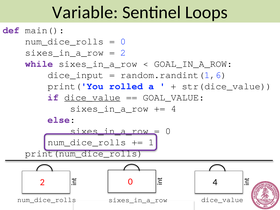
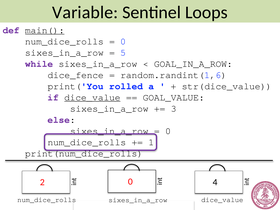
main( underline: none -> present
2 at (123, 53): 2 -> 5
dice_input: dice_input -> dice_fence
4 at (174, 109): 4 -> 3
